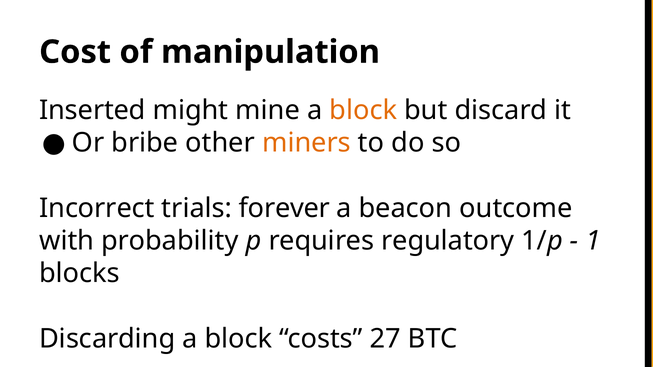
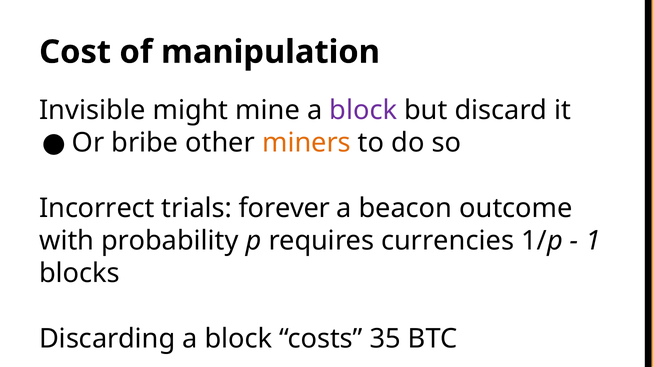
Inserted: Inserted -> Invisible
block at (363, 110) colour: orange -> purple
regulatory: regulatory -> currencies
27: 27 -> 35
